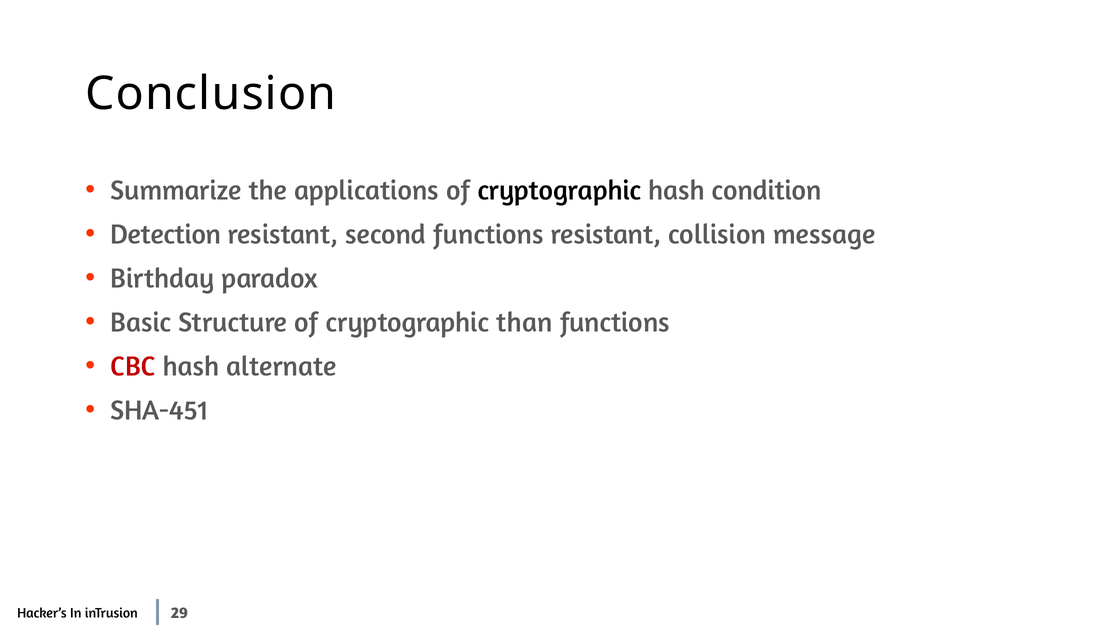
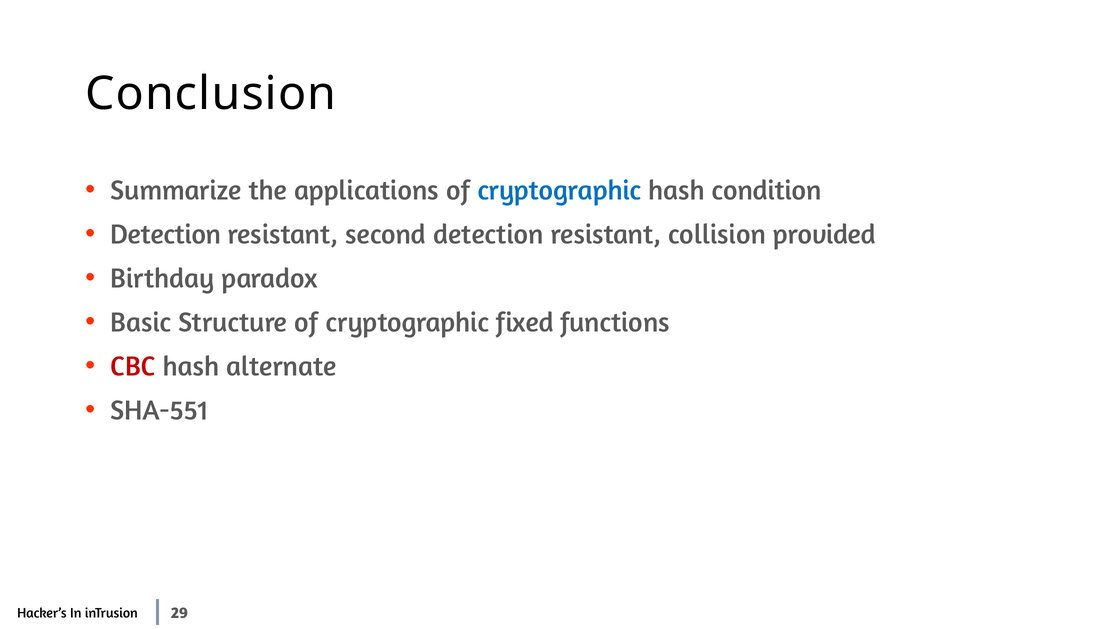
cryptographic at (559, 190) colour: black -> blue
second functions: functions -> detection
message: message -> provided
than: than -> fixed
SHA-451: SHA-451 -> SHA-551
